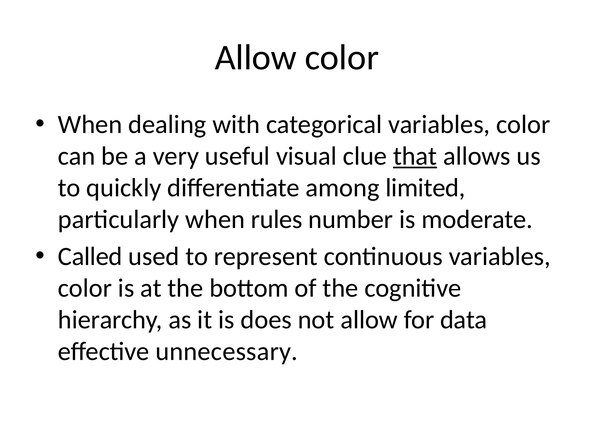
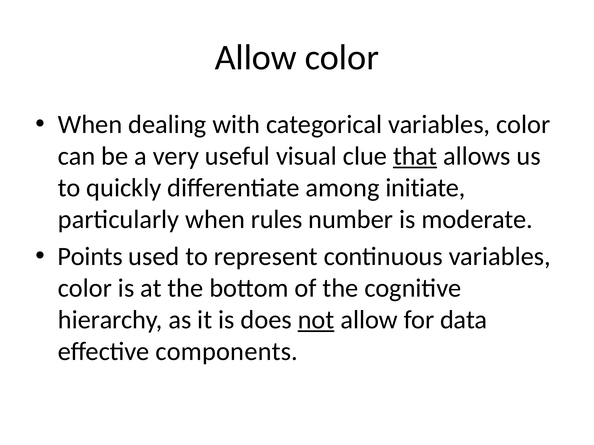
limited: limited -> initiate
Called: Called -> Points
not underline: none -> present
unnecessary: unnecessary -> components
